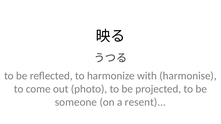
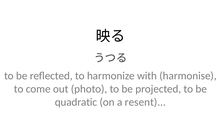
someone: someone -> quadratic
